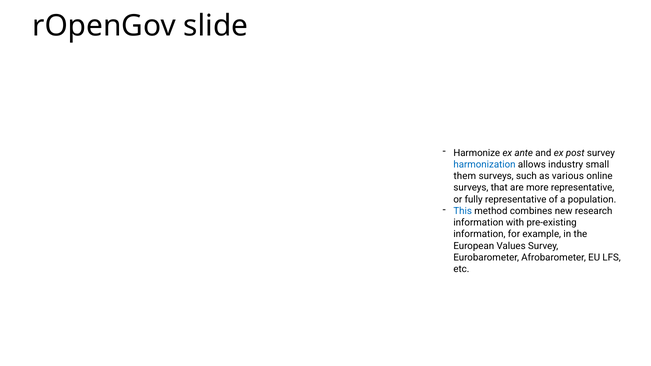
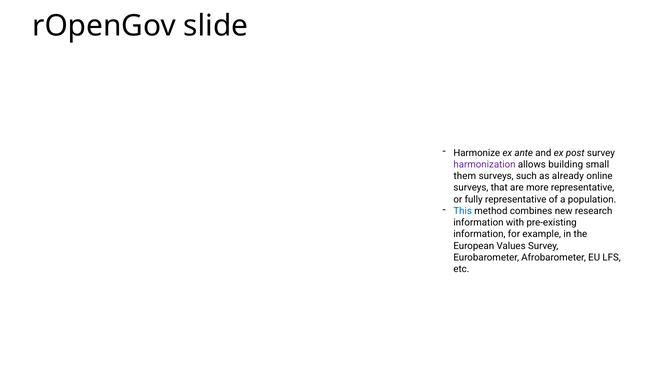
harmonization colour: blue -> purple
industry: industry -> building
various: various -> already
